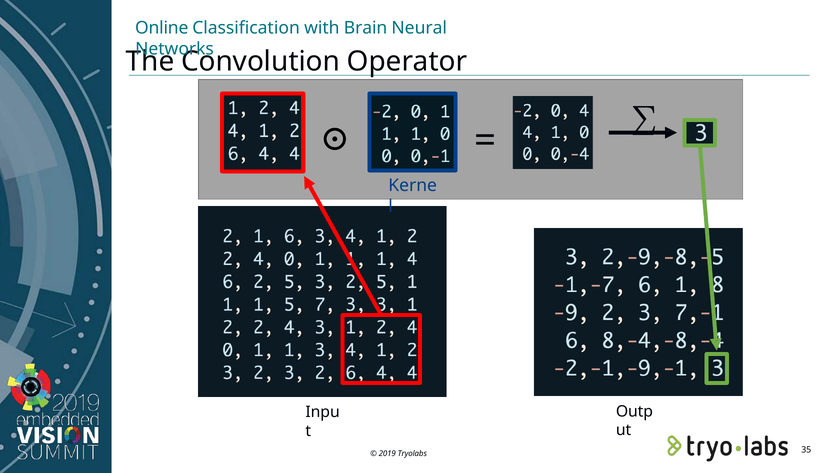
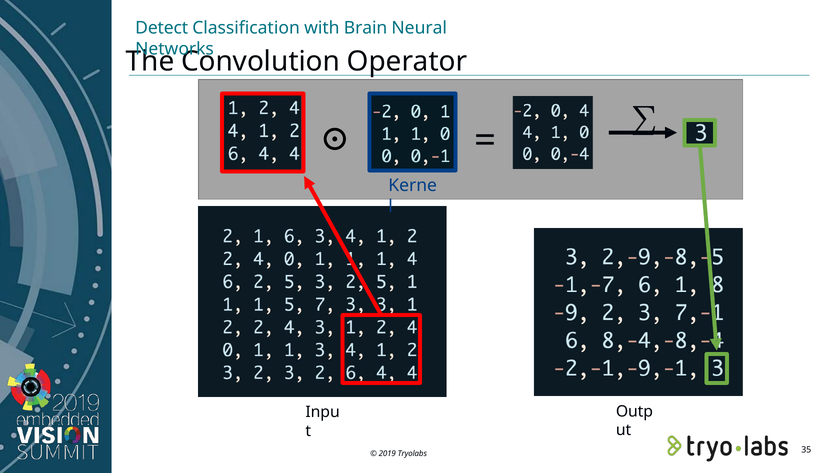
Online: Online -> Detect
